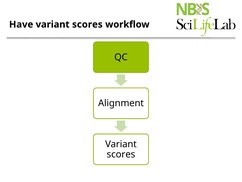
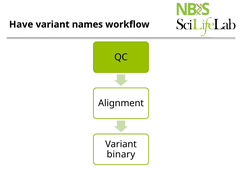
scores at (87, 24): scores -> names
scores at (121, 154): scores -> binary
